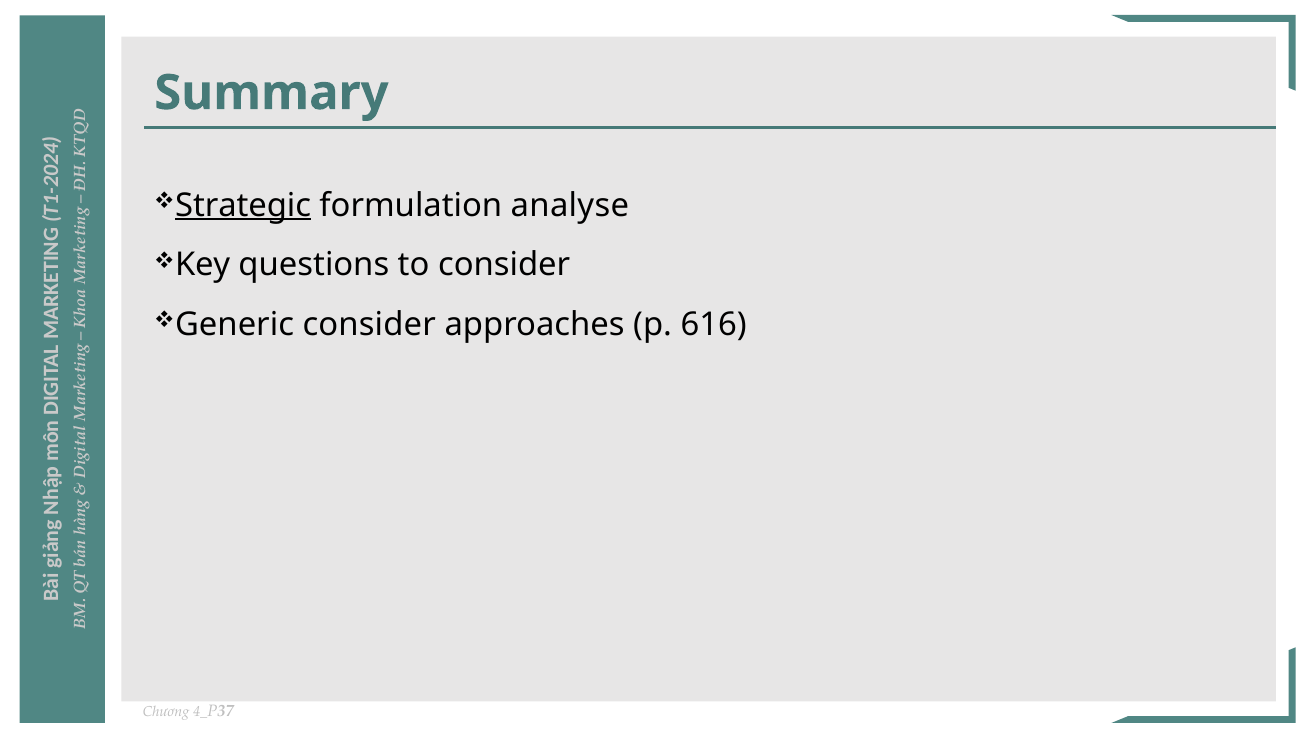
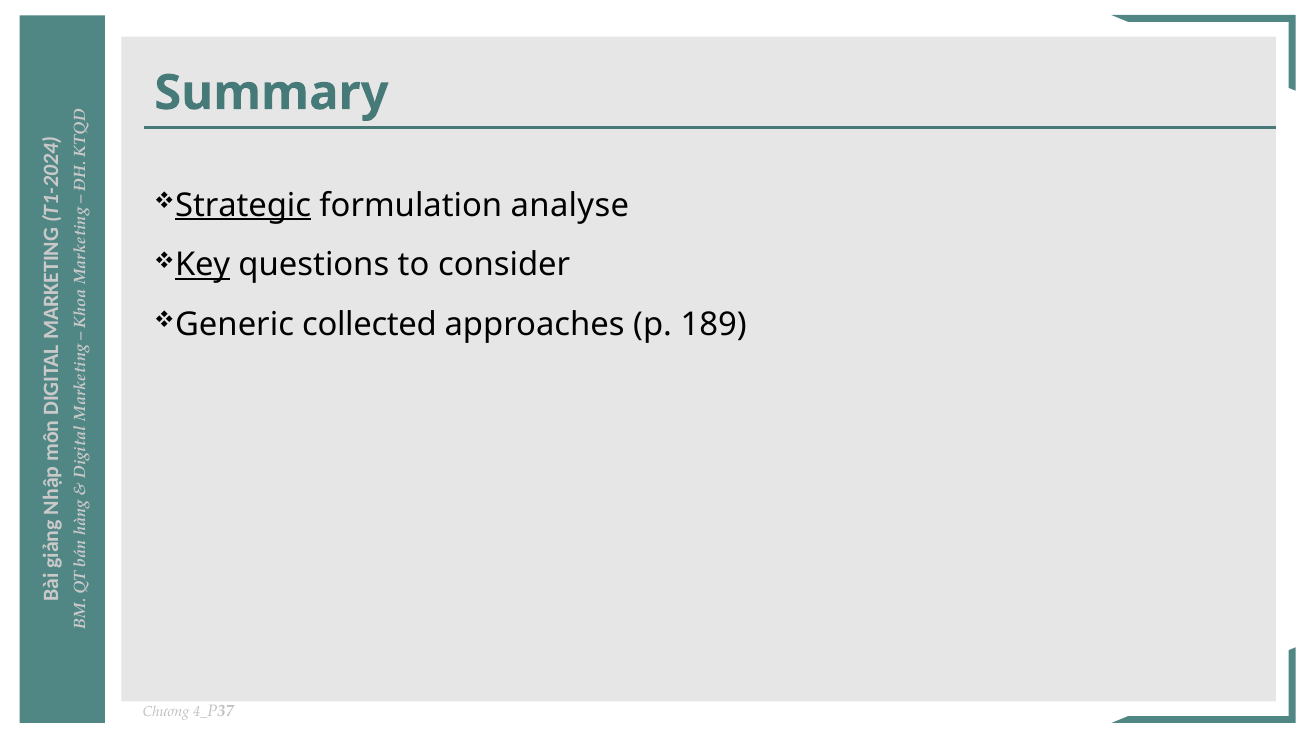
Key underline: none -> present
Generic consider: consider -> collected
616: 616 -> 189
